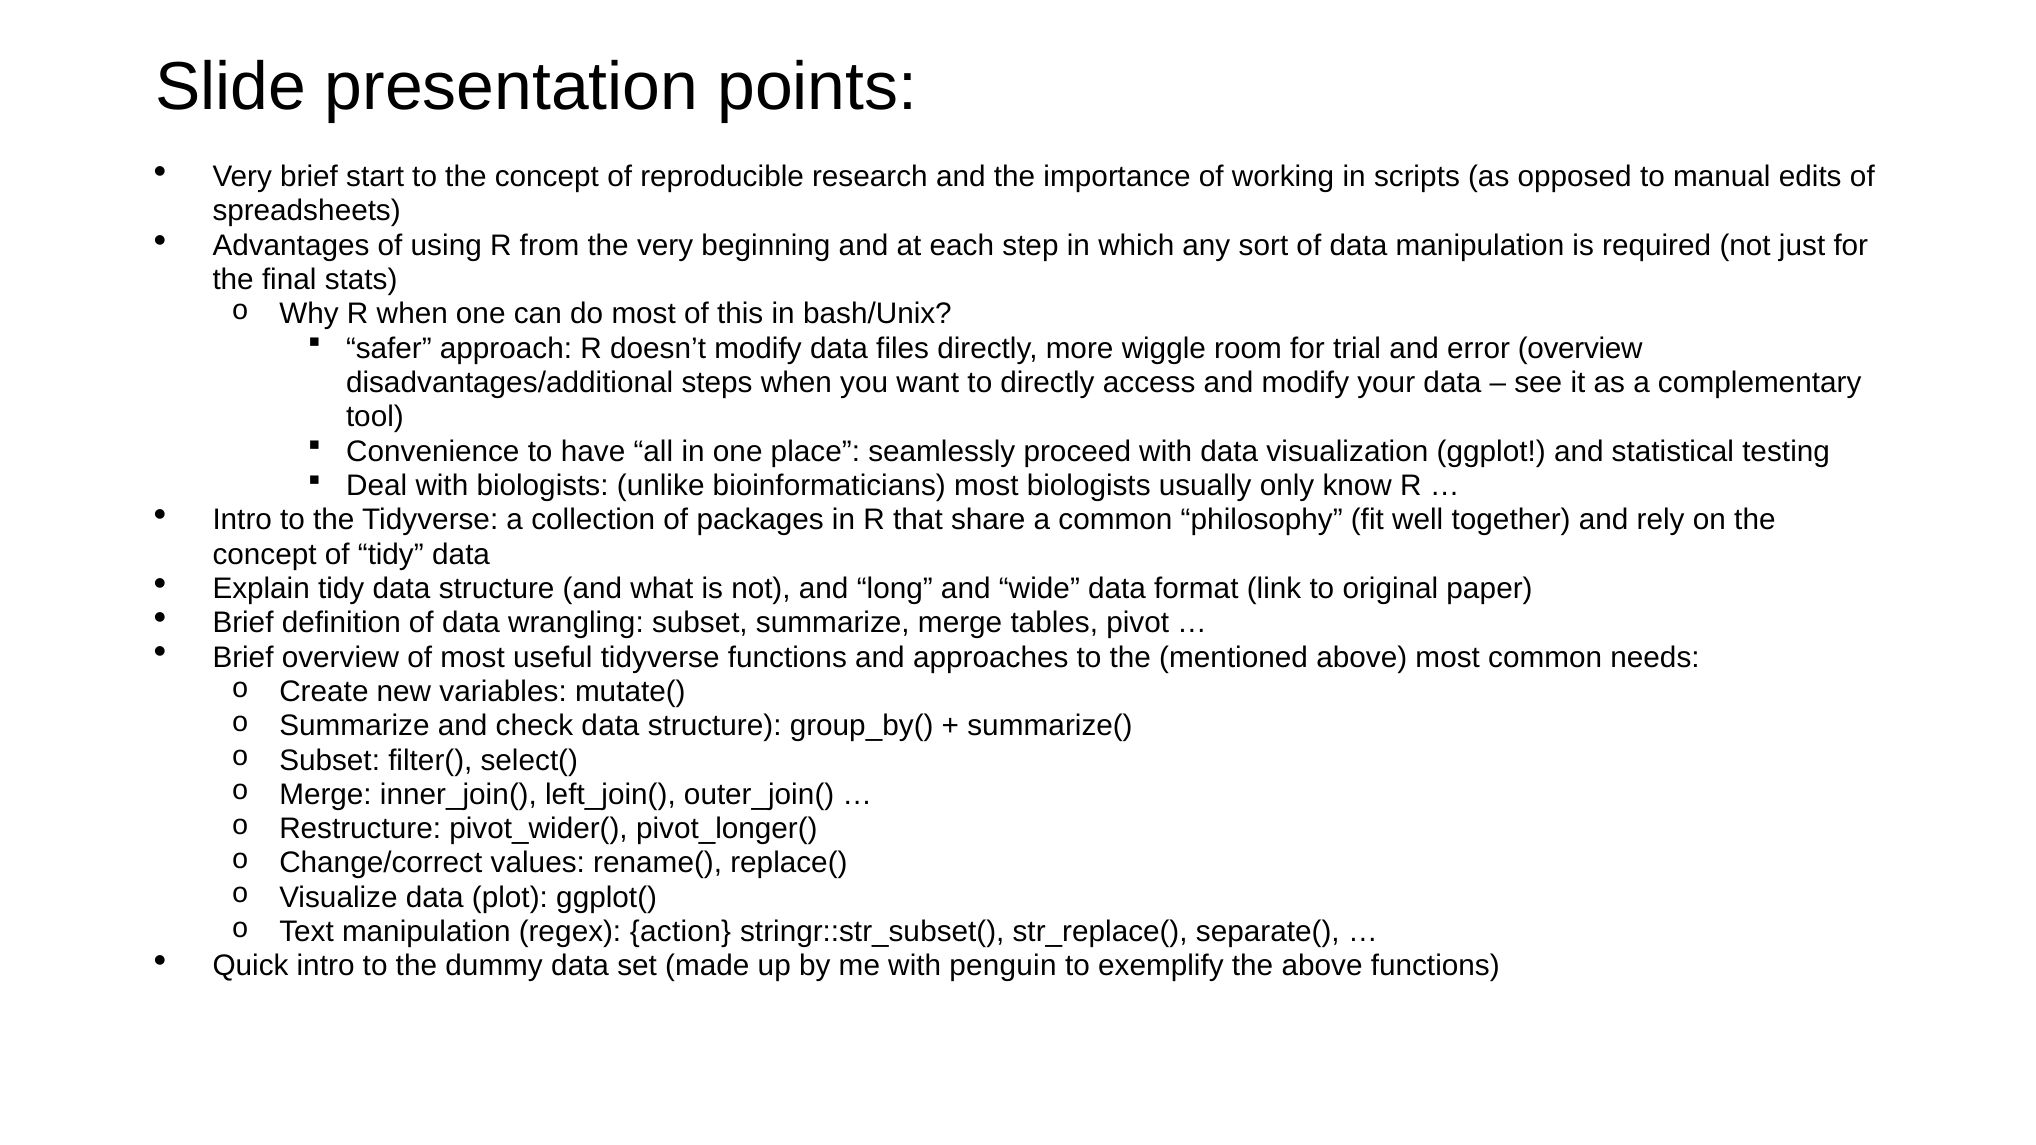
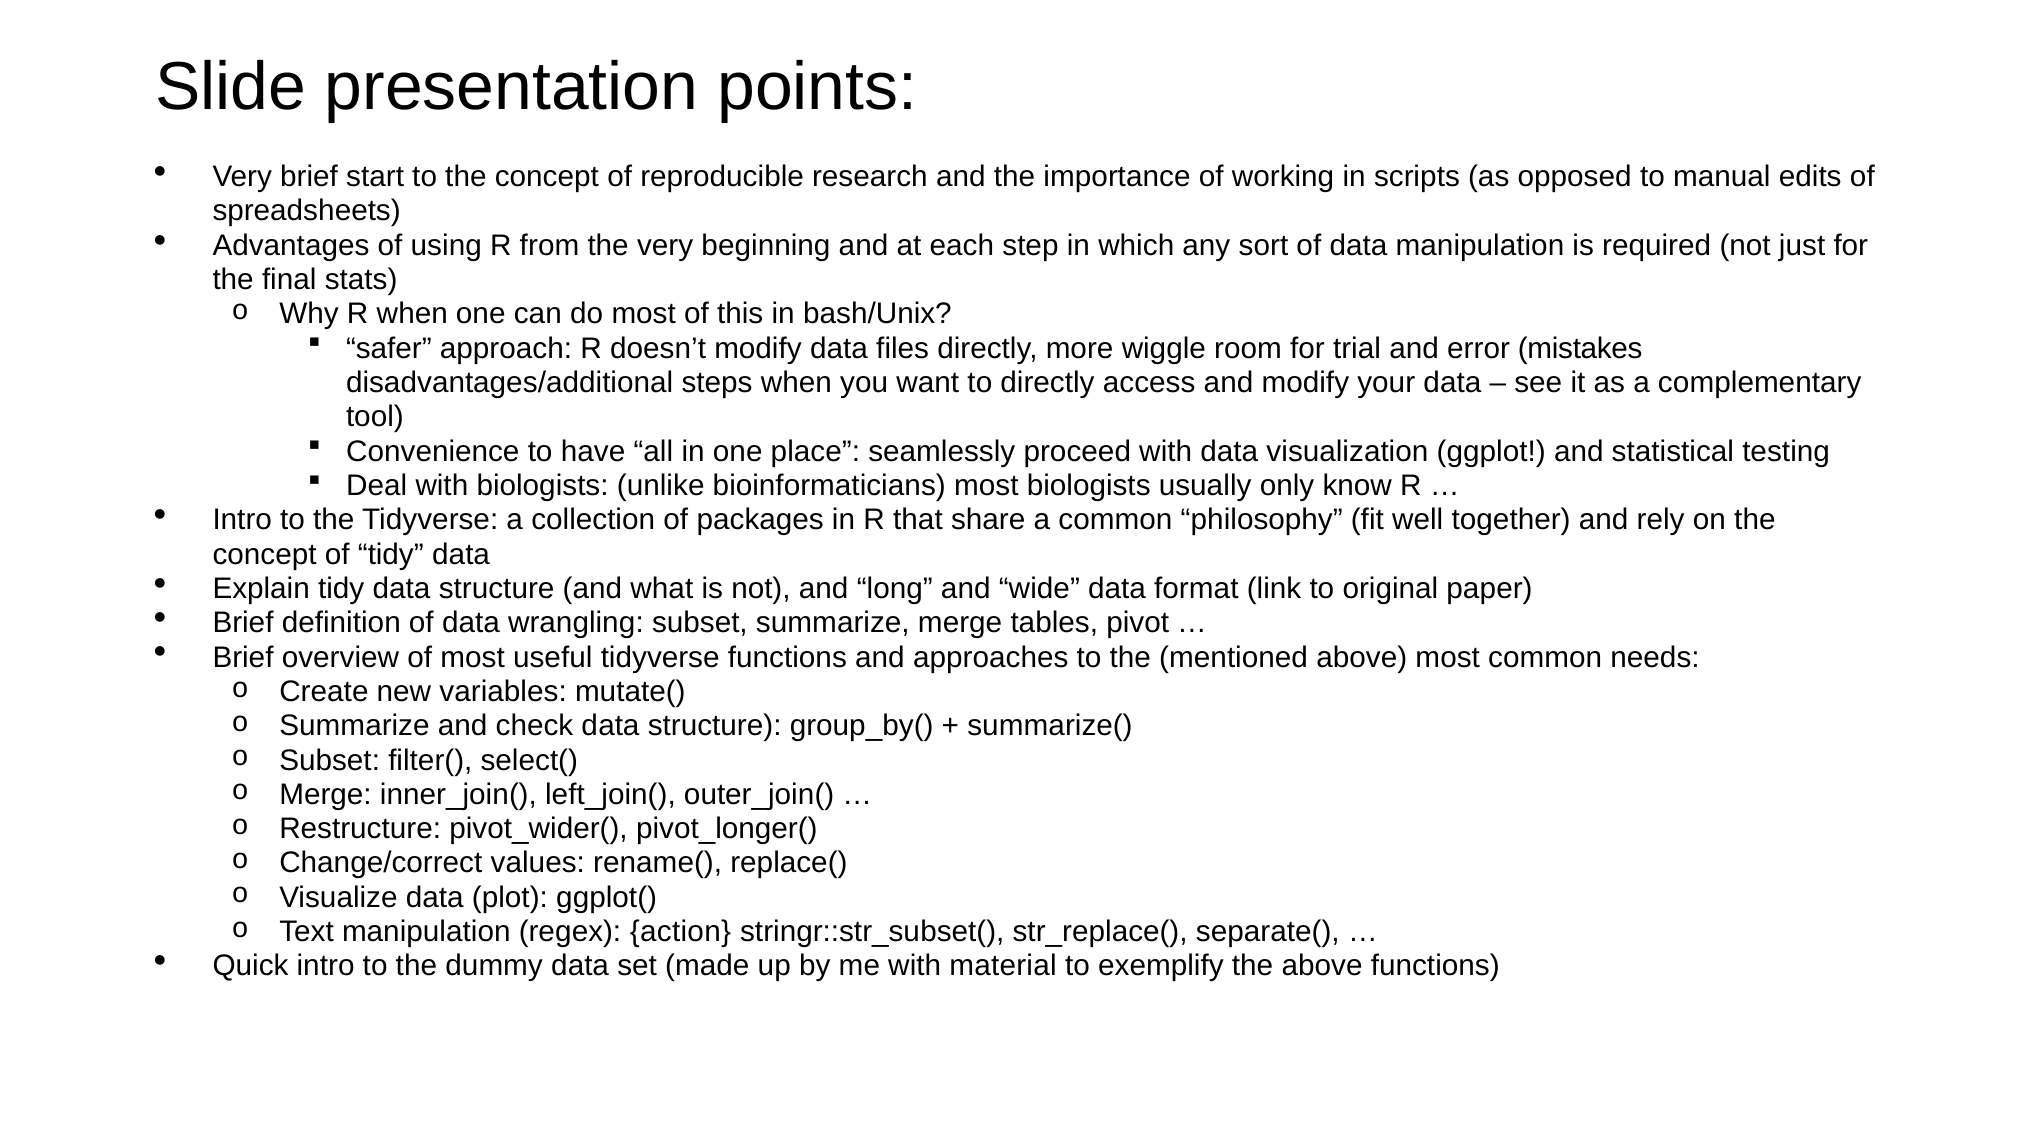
error overview: overview -> mistakes
penguin: penguin -> material
